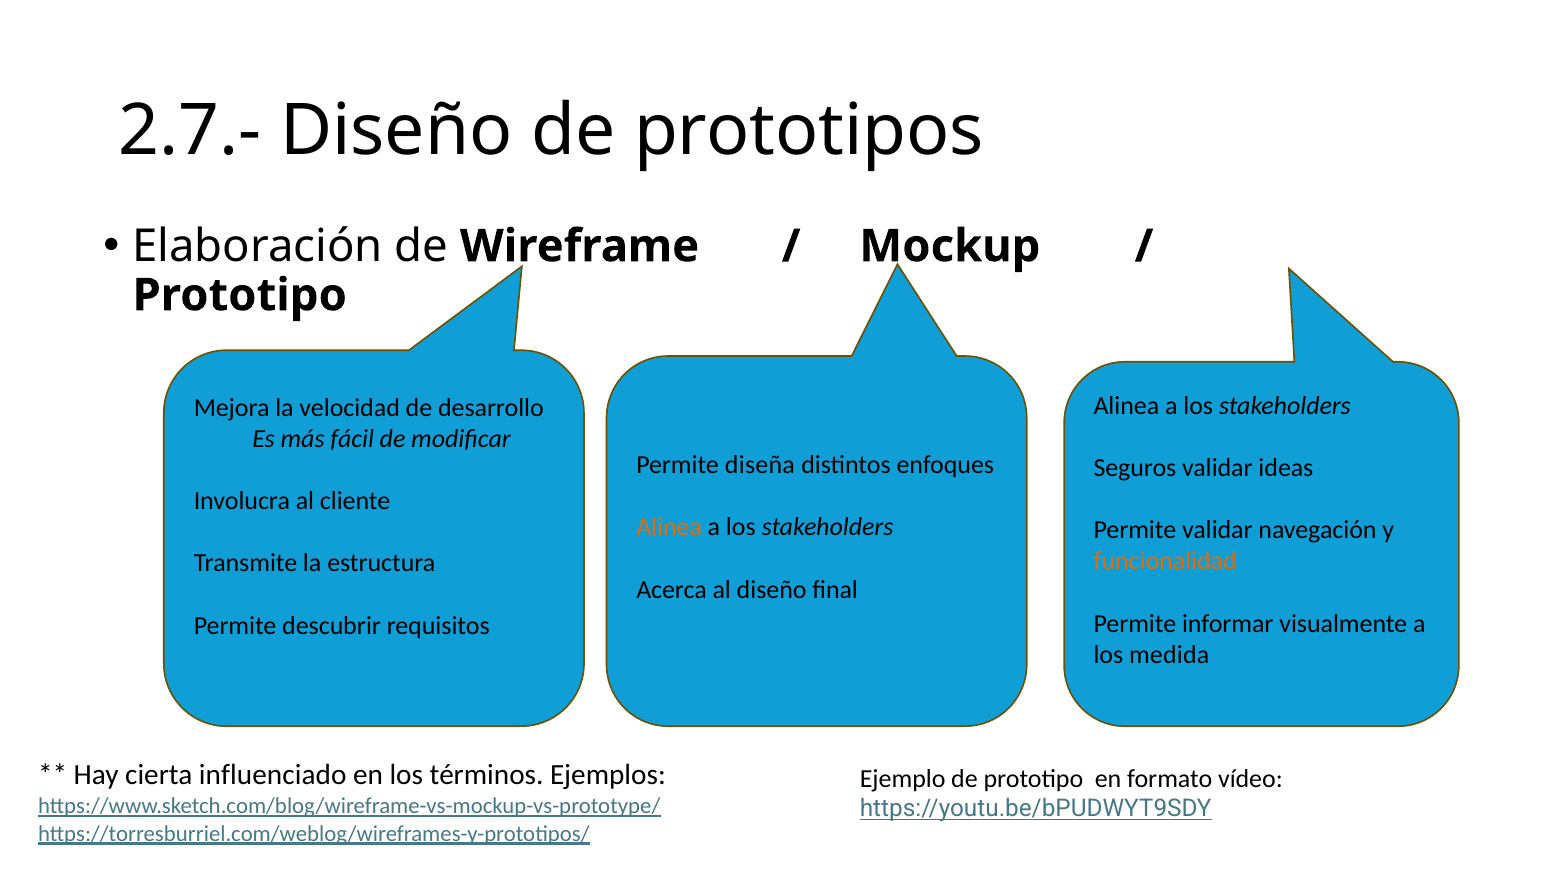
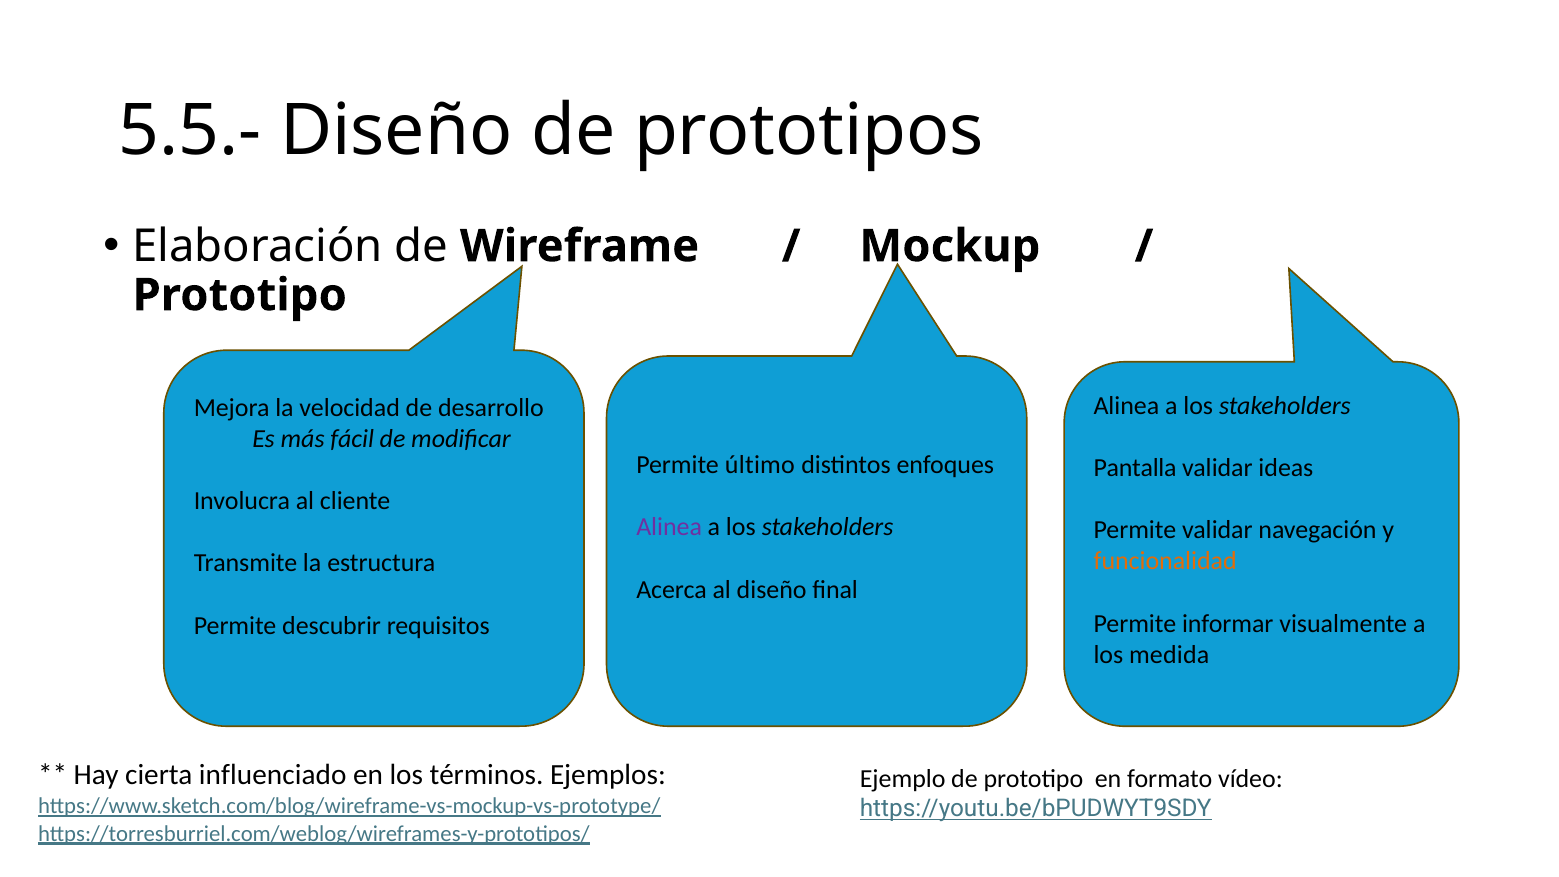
2.7.-: 2.7.- -> 5.5.-
diseña: diseña -> último
Seguros: Seguros -> Pantalla
Alinea at (669, 527) colour: orange -> purple
